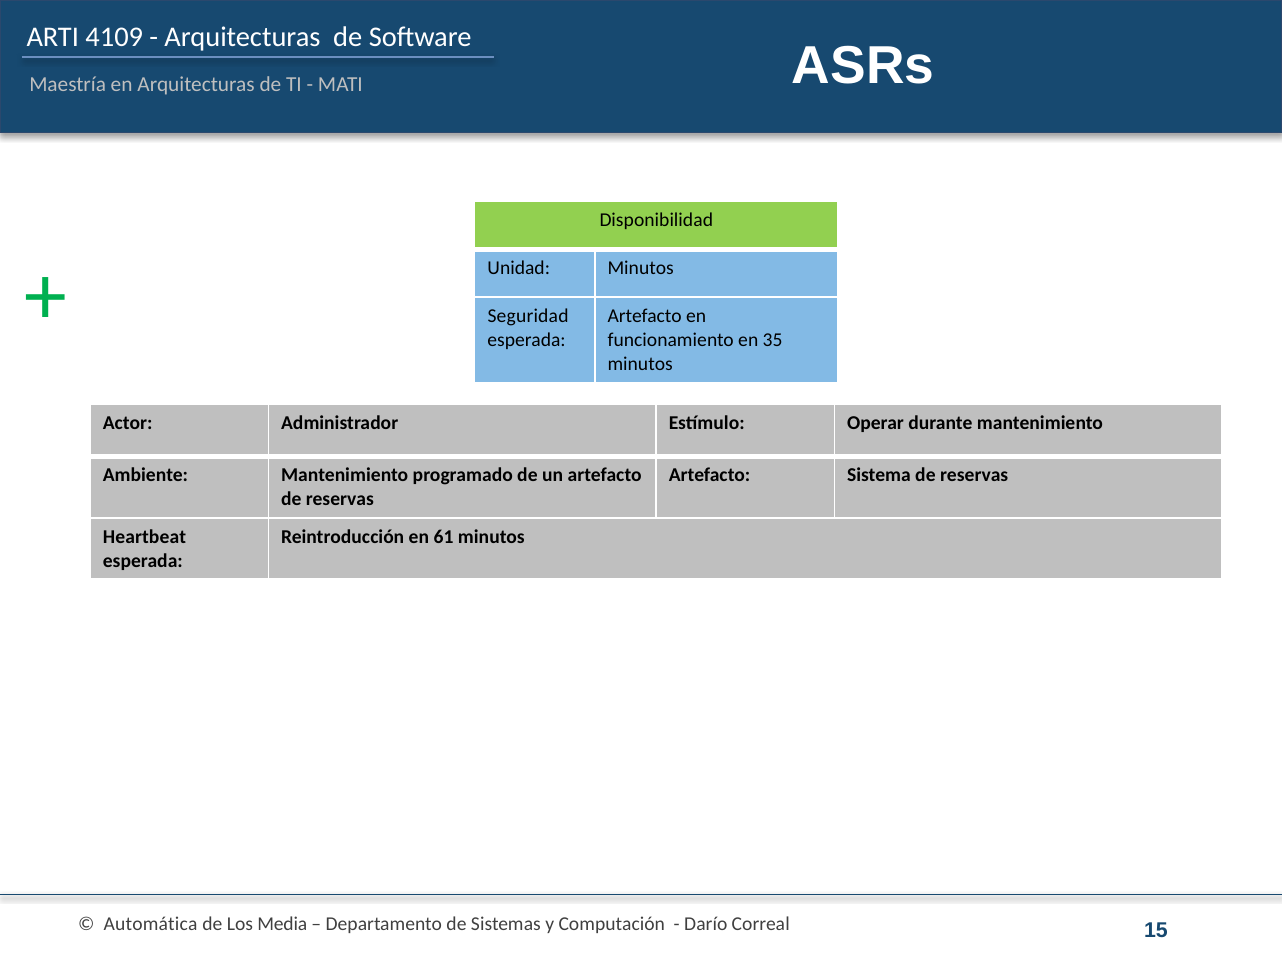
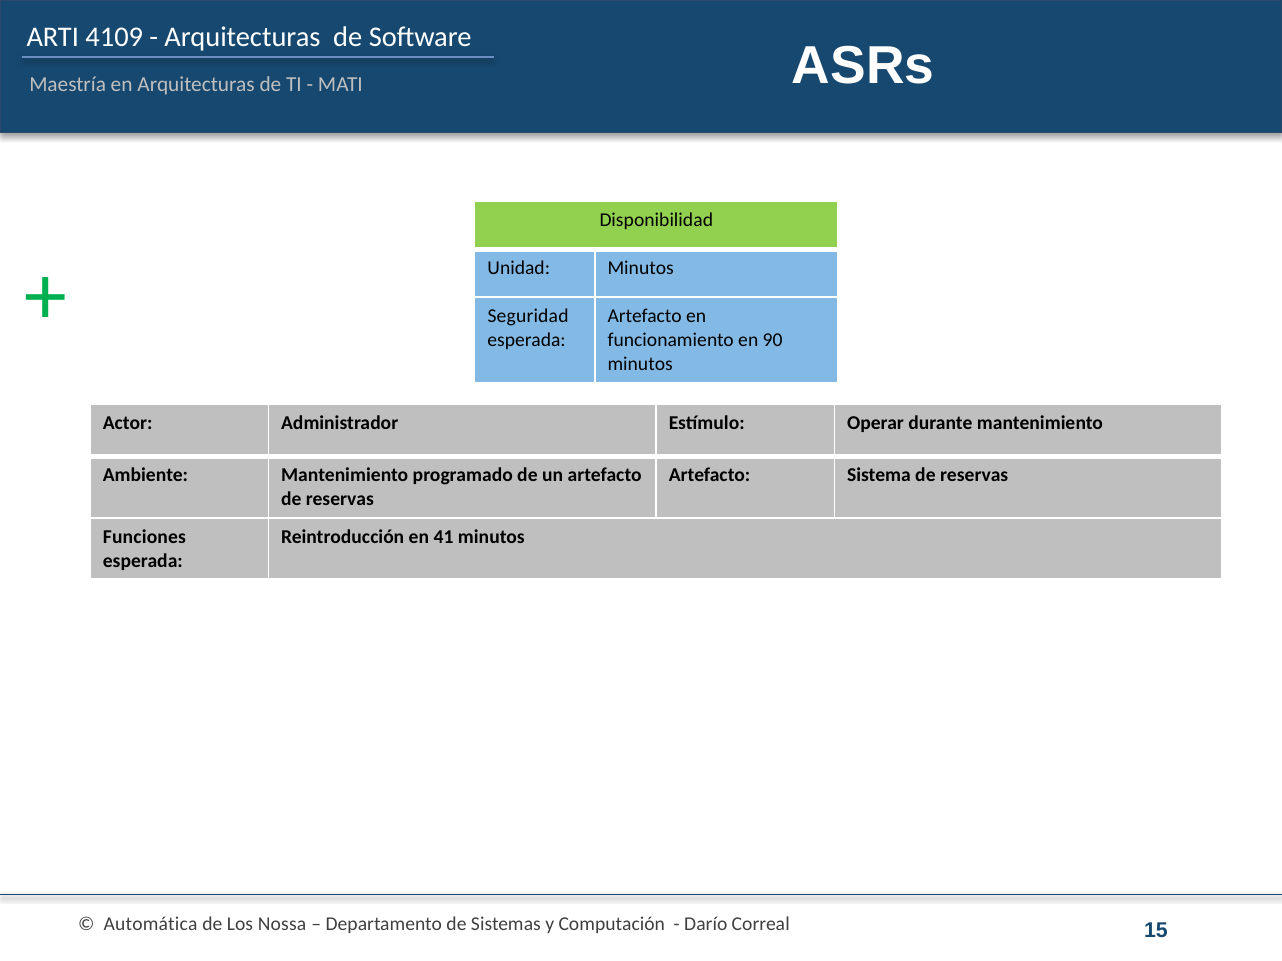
35: 35 -> 90
Heartbeat: Heartbeat -> Funciones
61: 61 -> 41
Media: Media -> Nossa
